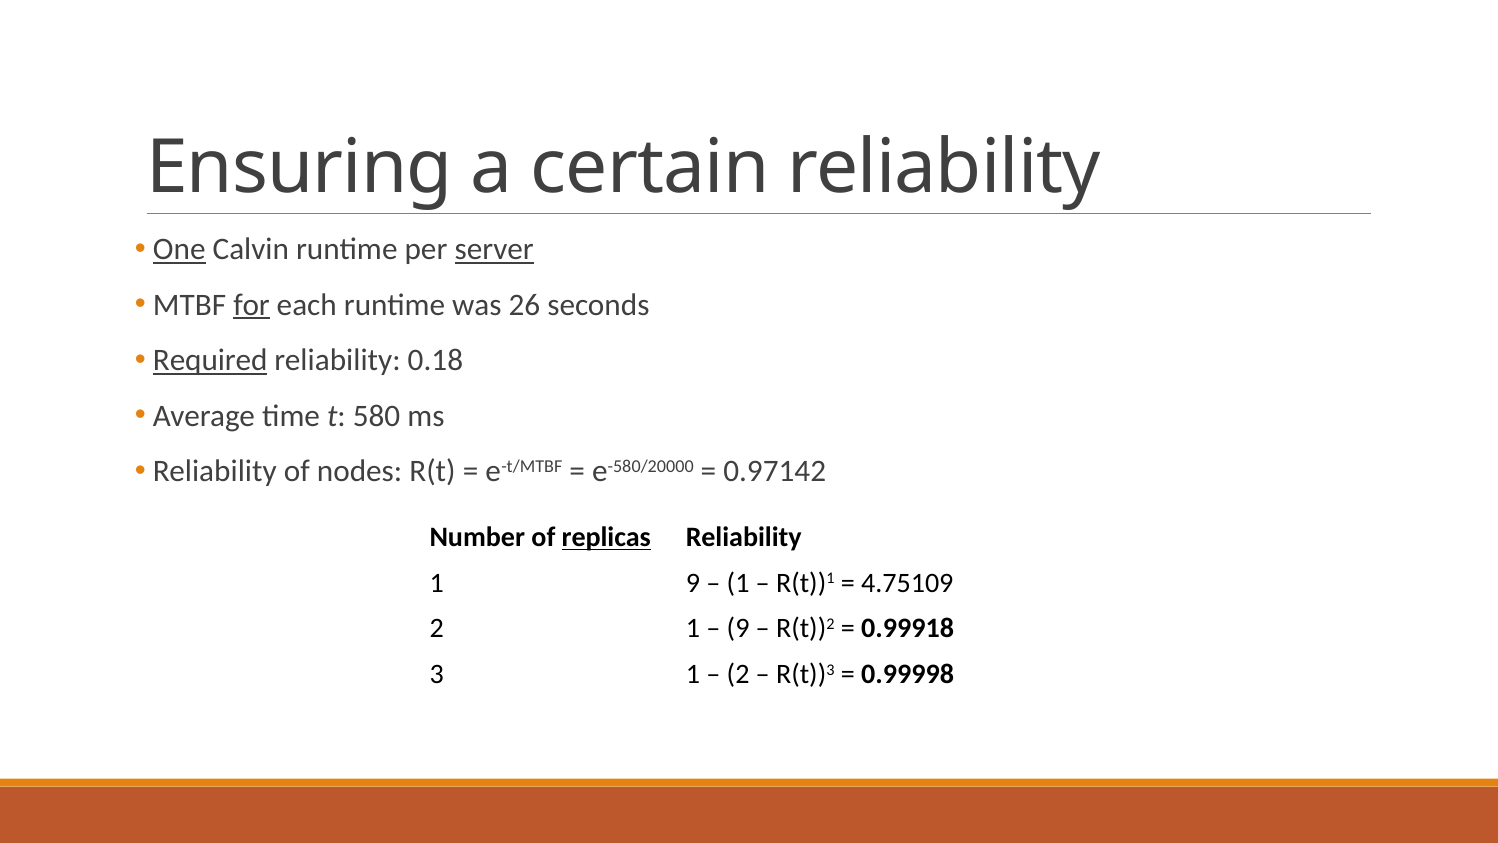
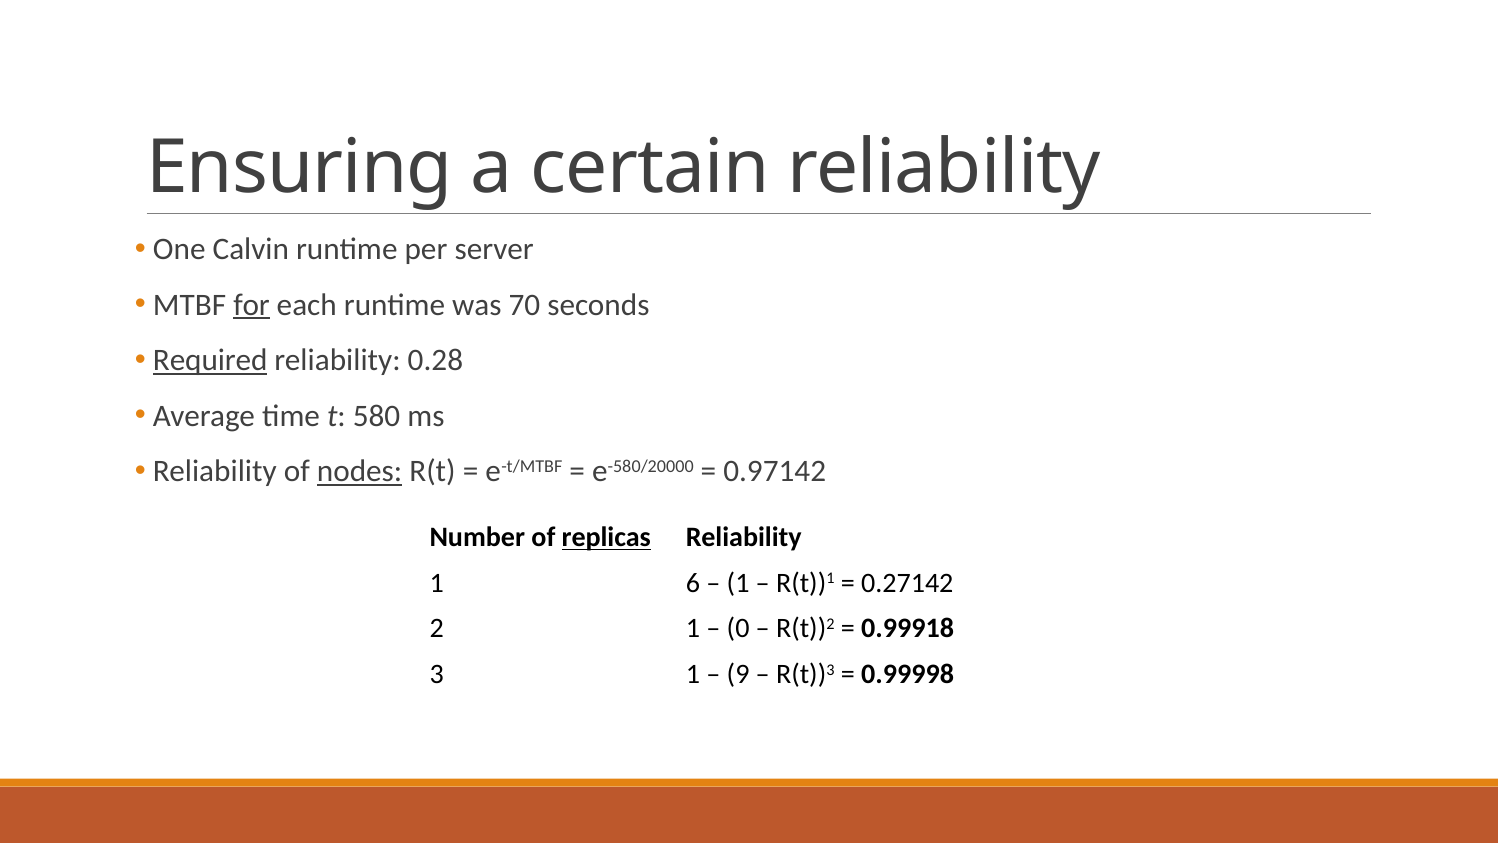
One underline: present -> none
server underline: present -> none
26: 26 -> 70
0.18: 0.18 -> 0.28
nodes underline: none -> present
1 9: 9 -> 6
4.75109: 4.75109 -> 0.27142
9 at (738, 628): 9 -> 0
2 at (738, 674): 2 -> 9
